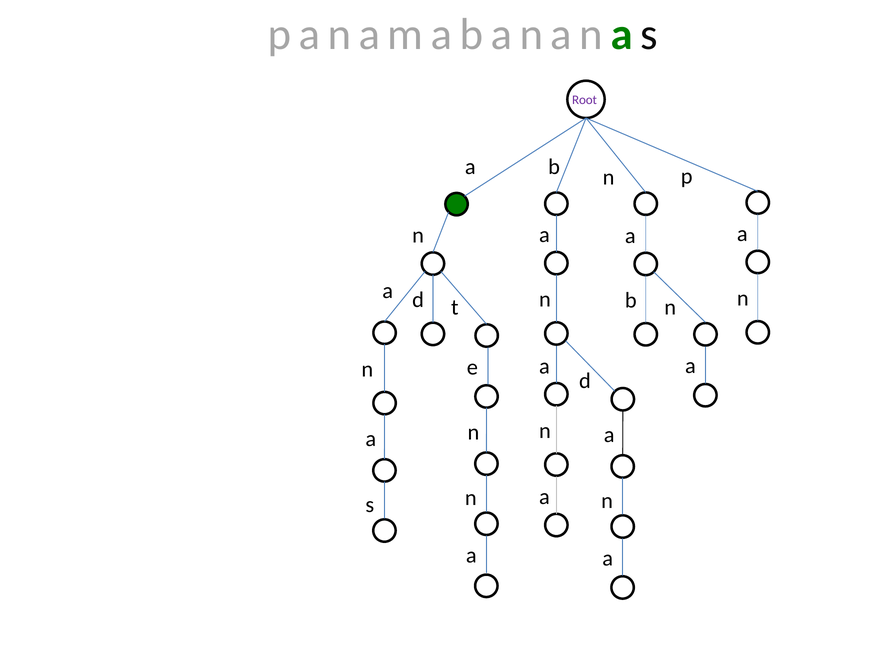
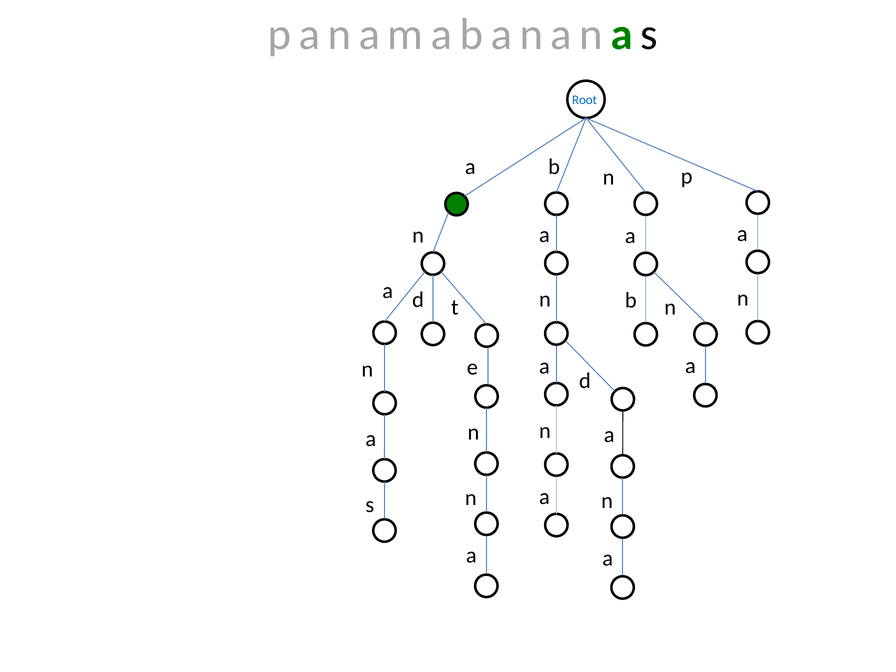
Root colour: purple -> blue
